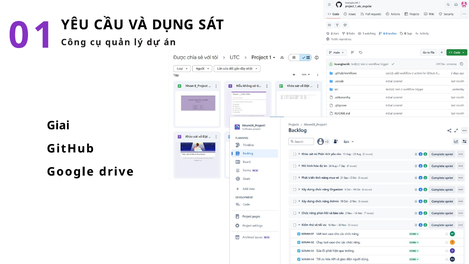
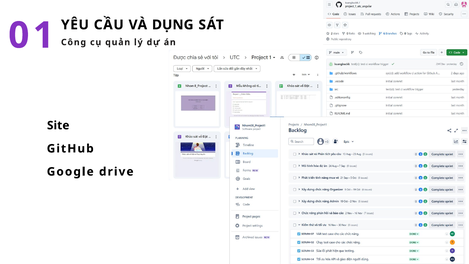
Giai: Giai -> Site
